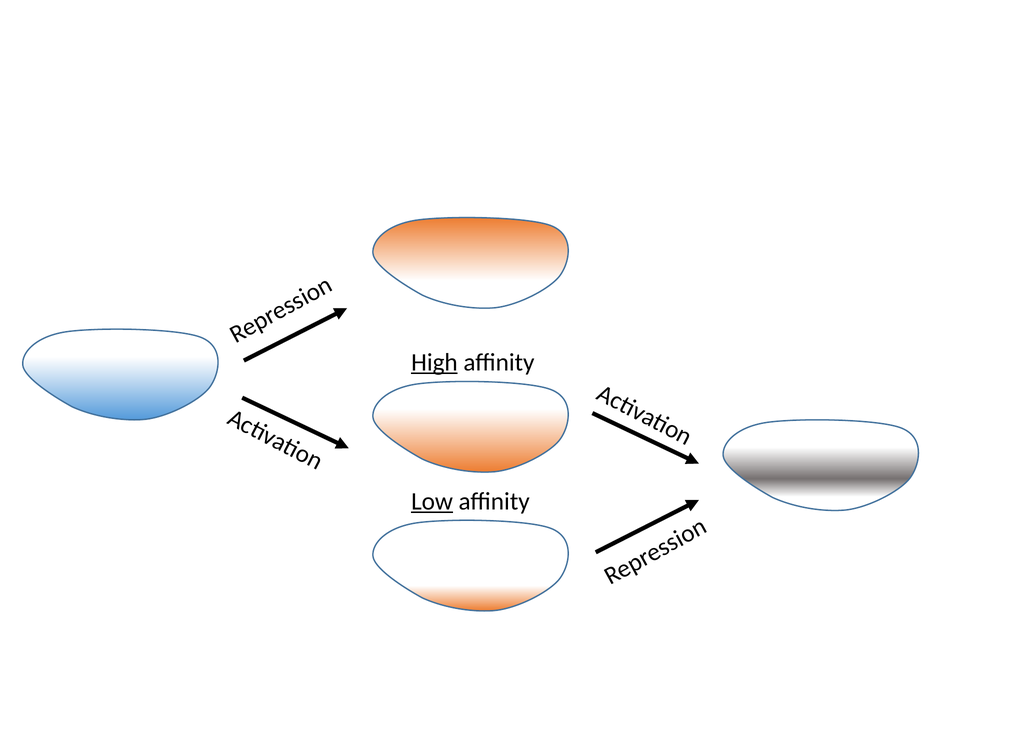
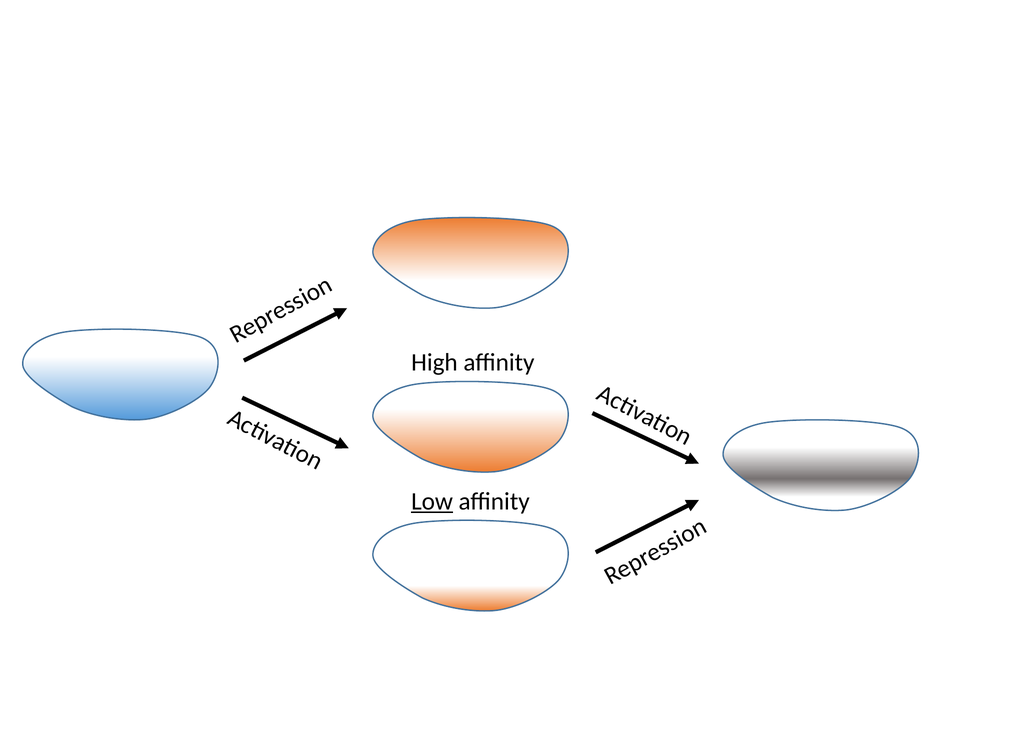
High underline: present -> none
